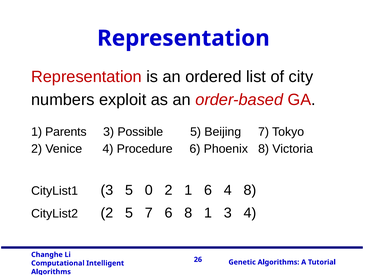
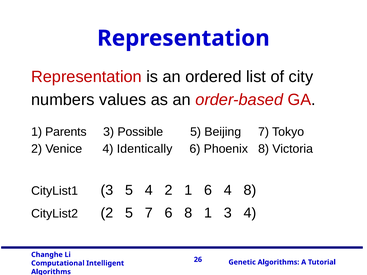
exploit: exploit -> values
Procedure: Procedure -> Identically
5 0: 0 -> 4
